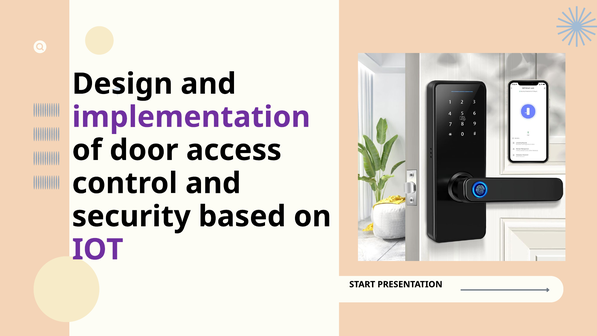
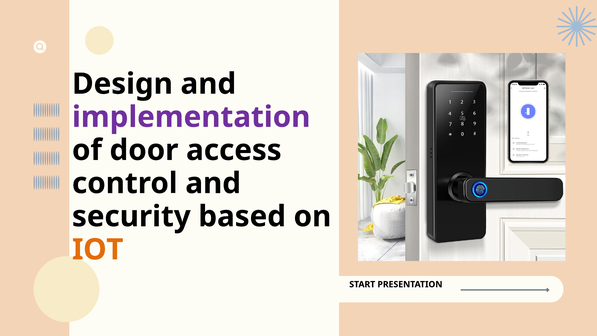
IOT colour: purple -> orange
